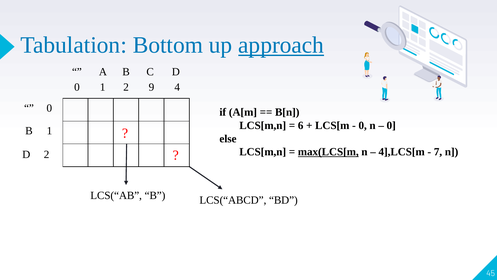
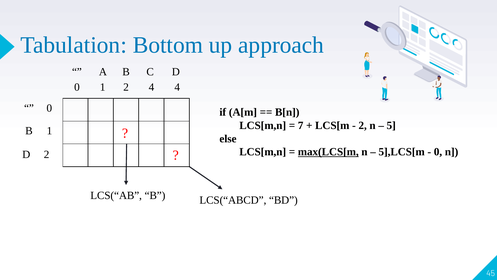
approach underline: present -> none
2 9: 9 -> 4
6: 6 -> 7
0 at (363, 125): 0 -> 2
0 at (391, 125): 0 -> 5
4],LCS[m: 4],LCS[m -> 5],LCS[m
7 at (438, 152): 7 -> 0
